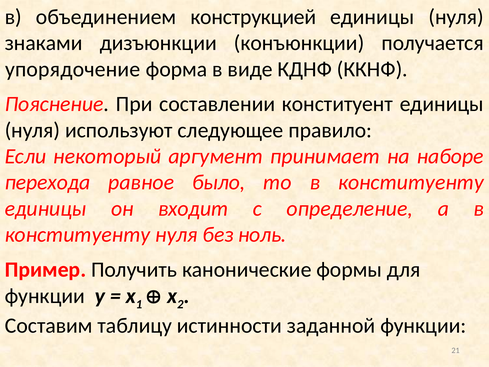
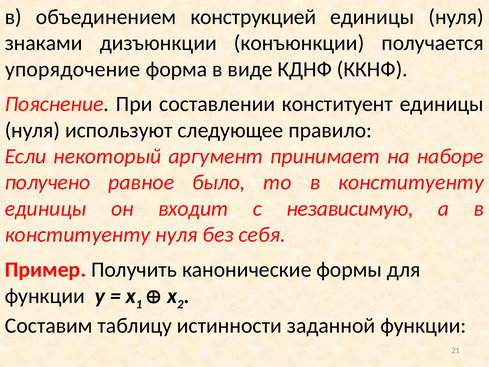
перехода: перехода -> получено
определение: определение -> независимую
ноль: ноль -> себя
